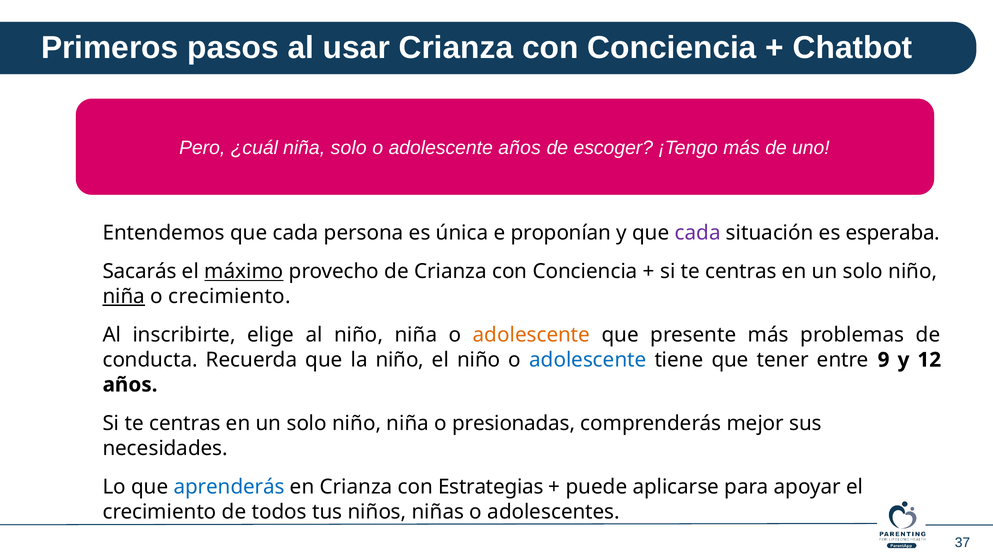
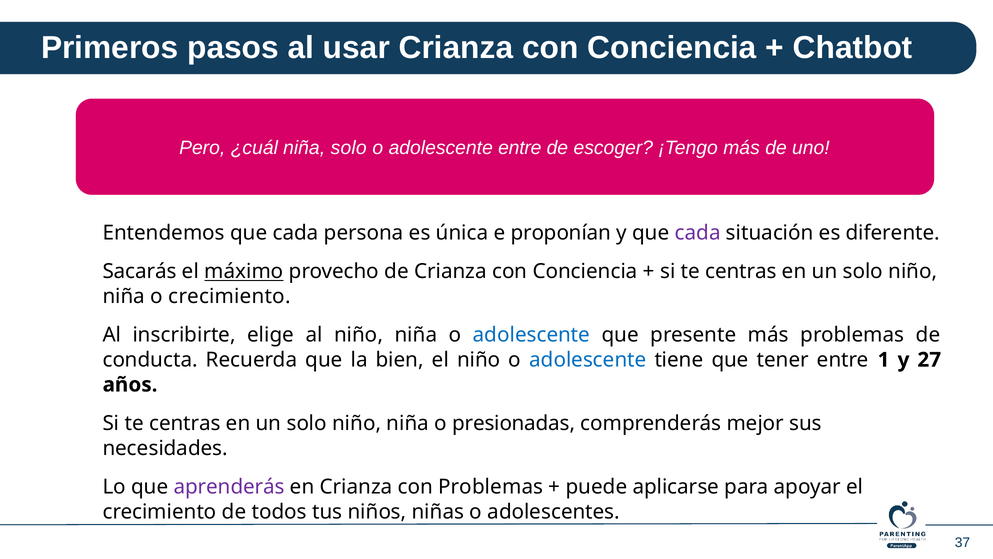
adolescente años: años -> entre
esperaba: esperaba -> diferente
niña at (124, 296) underline: present -> none
adolescente at (531, 335) colour: orange -> blue
la niño: niño -> bien
9: 9 -> 1
12: 12 -> 27
aprenderás colour: blue -> purple
con Estrategias: Estrategias -> Problemas
